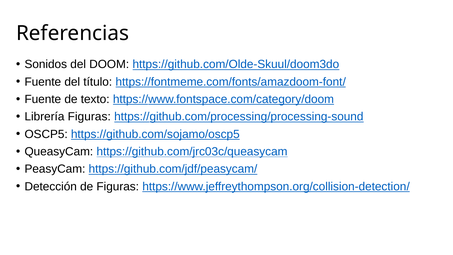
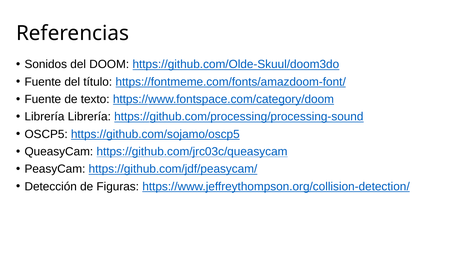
Librería Figuras: Figuras -> Librería
